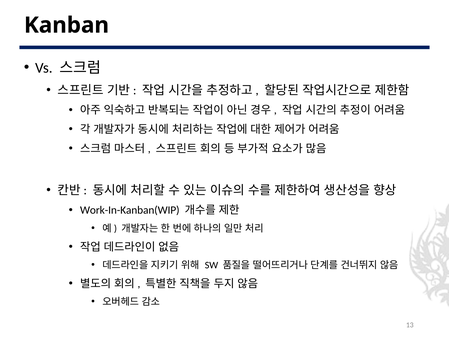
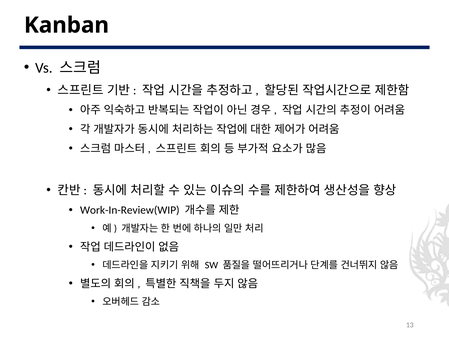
Work-In-Kanban(WIP: Work-In-Kanban(WIP -> Work-In-Review(WIP
